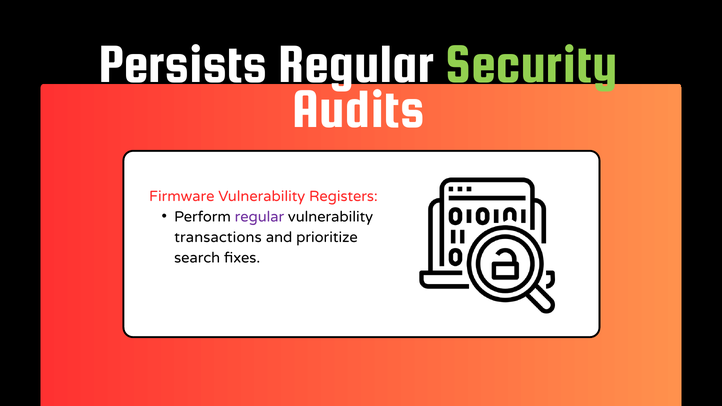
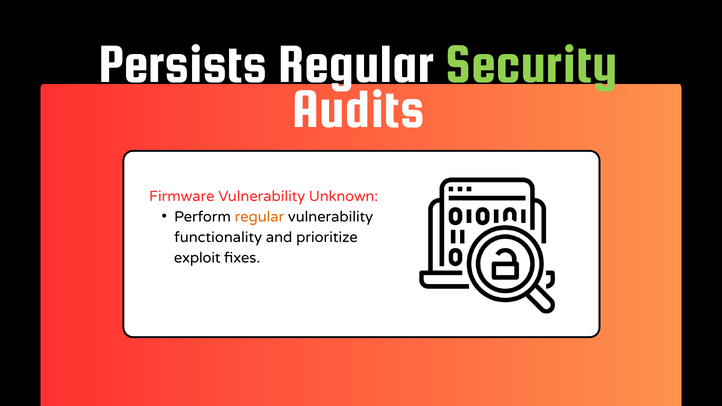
Registers: Registers -> Unknown
regular at (259, 217) colour: purple -> orange
transactions: transactions -> functionality
search: search -> exploit
